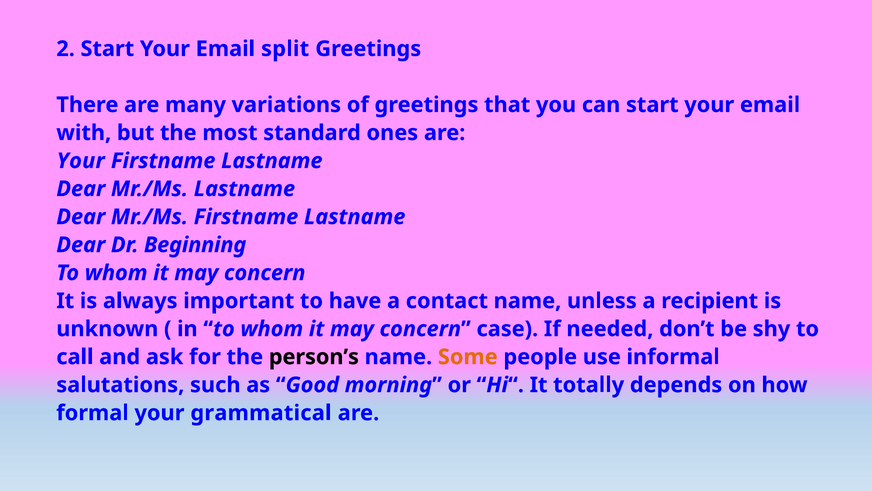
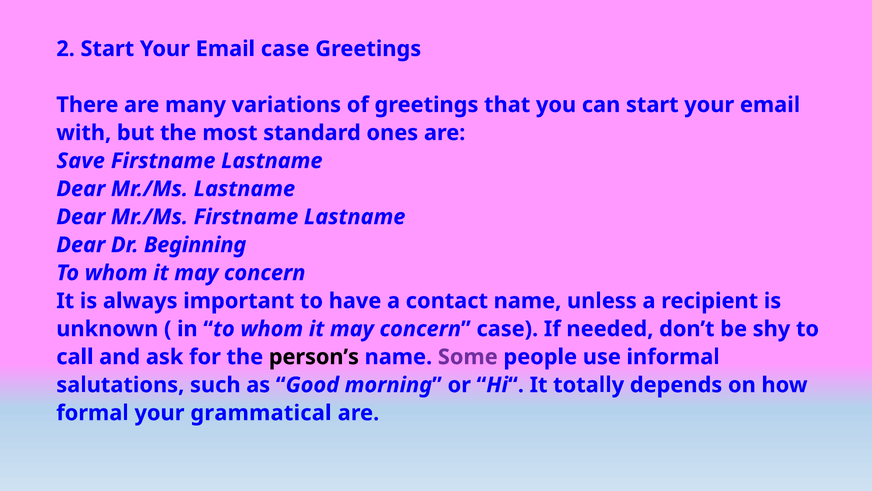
Email split: split -> case
Your at (81, 161): Your -> Save
Some colour: orange -> purple
